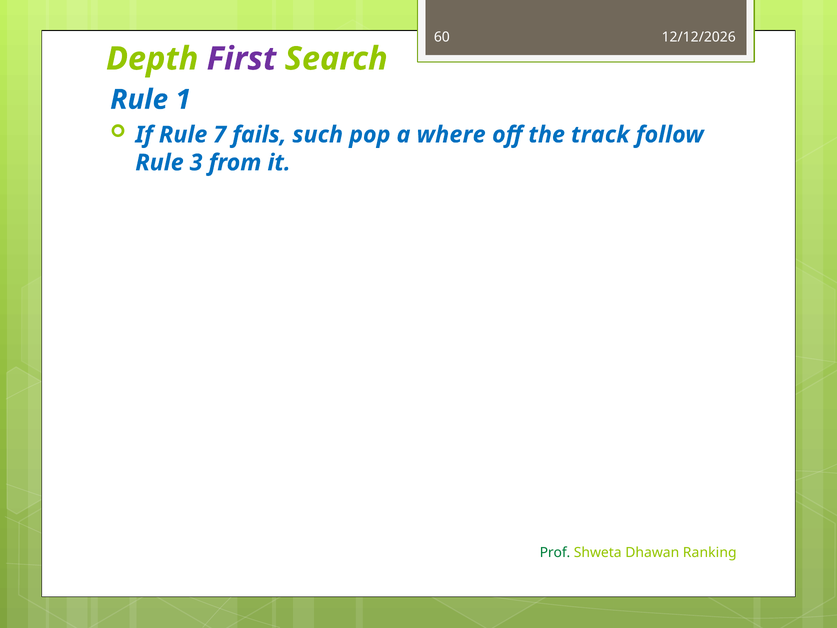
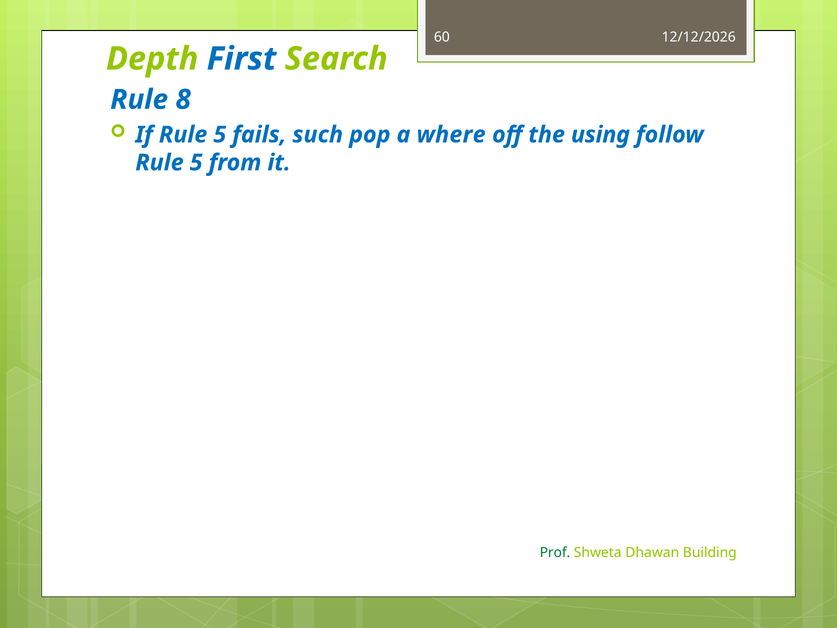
First colour: purple -> blue
1: 1 -> 8
If Rule 7: 7 -> 5
track: track -> using
3 at (196, 163): 3 -> 5
Ranking: Ranking -> Building
